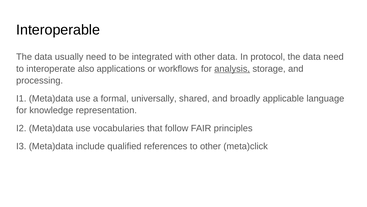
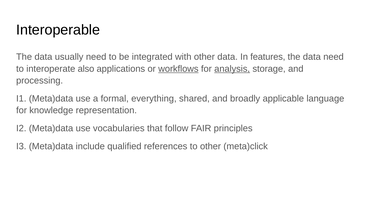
protocol: protocol -> features
workflows underline: none -> present
universally: universally -> everything
